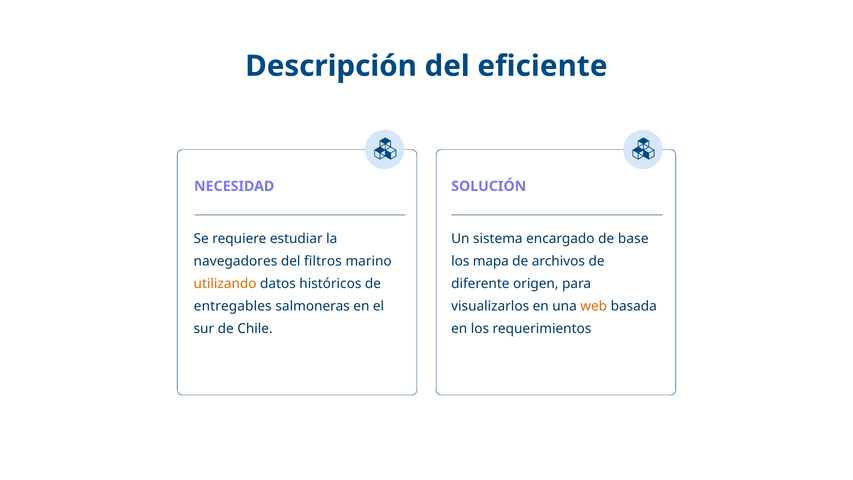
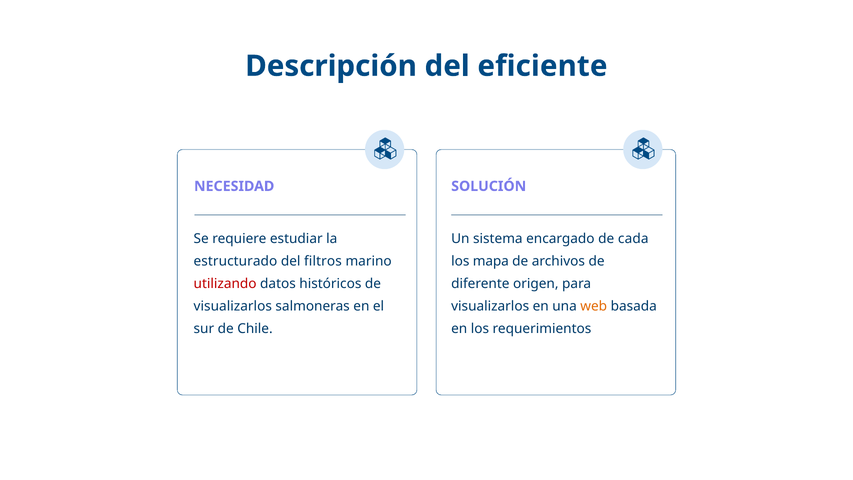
base: base -> cada
navegadores: navegadores -> estructurado
utilizando colour: orange -> red
entregables at (233, 306): entregables -> visualizarlos
